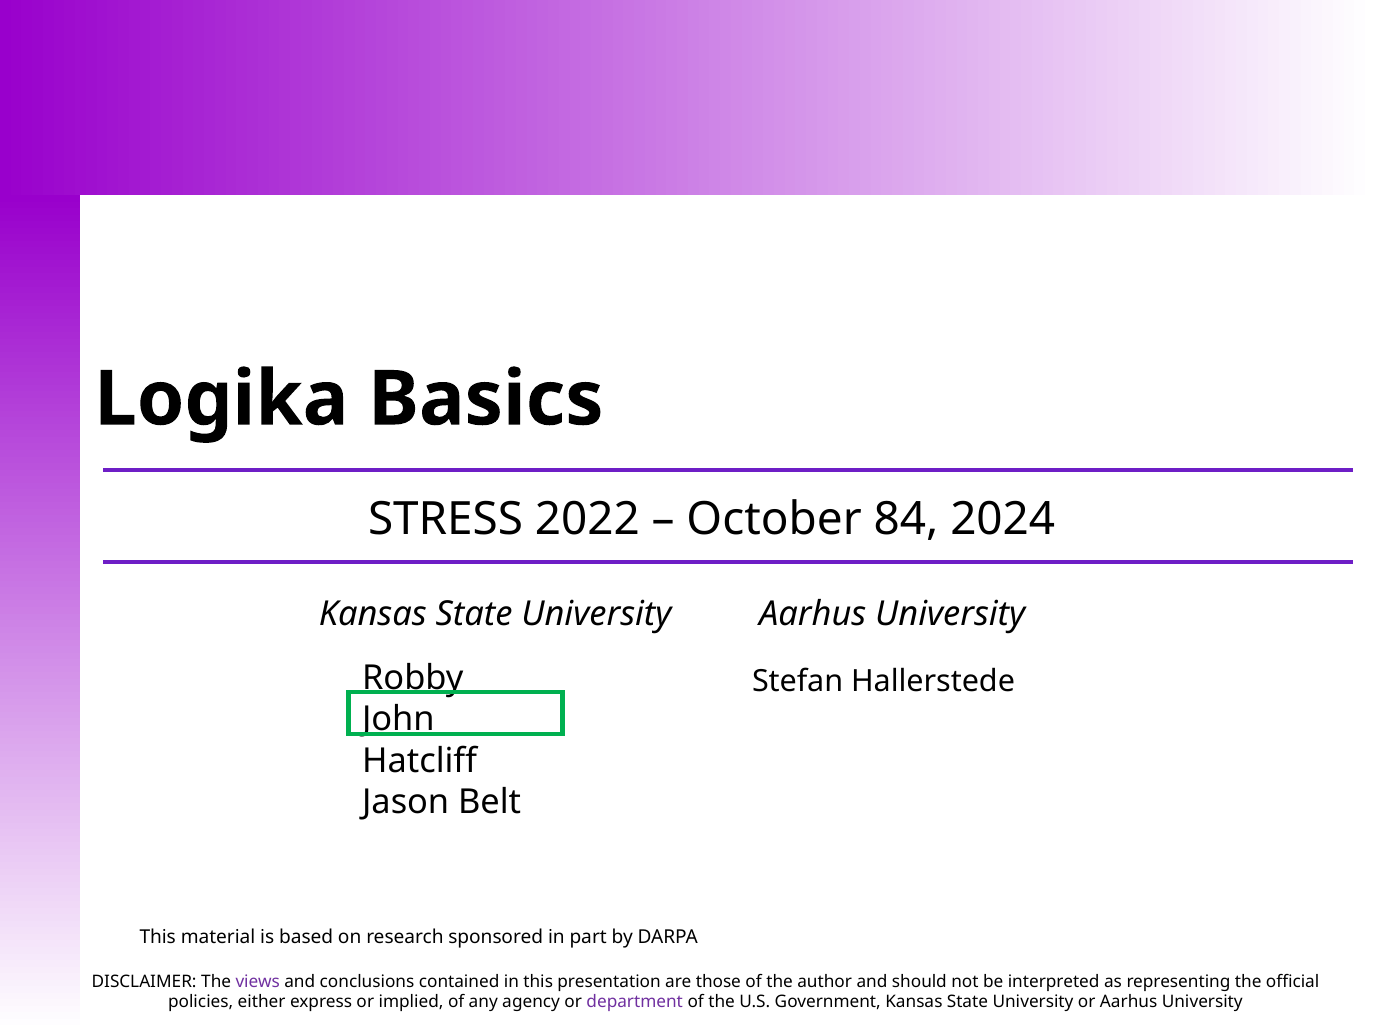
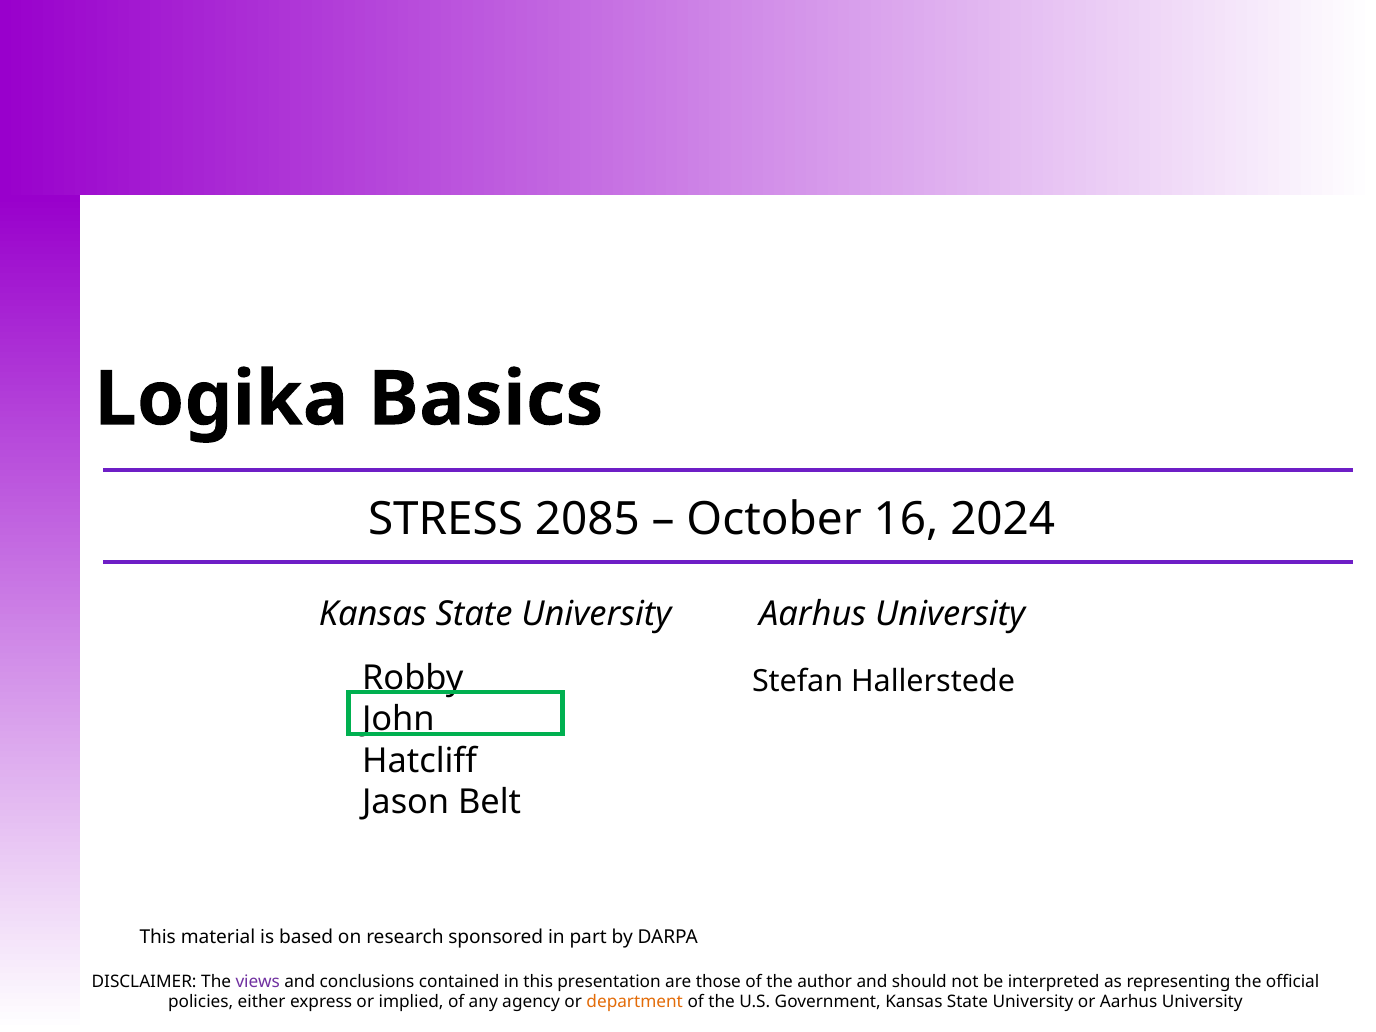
2022: 2022 -> 2085
84: 84 -> 16
department colour: purple -> orange
